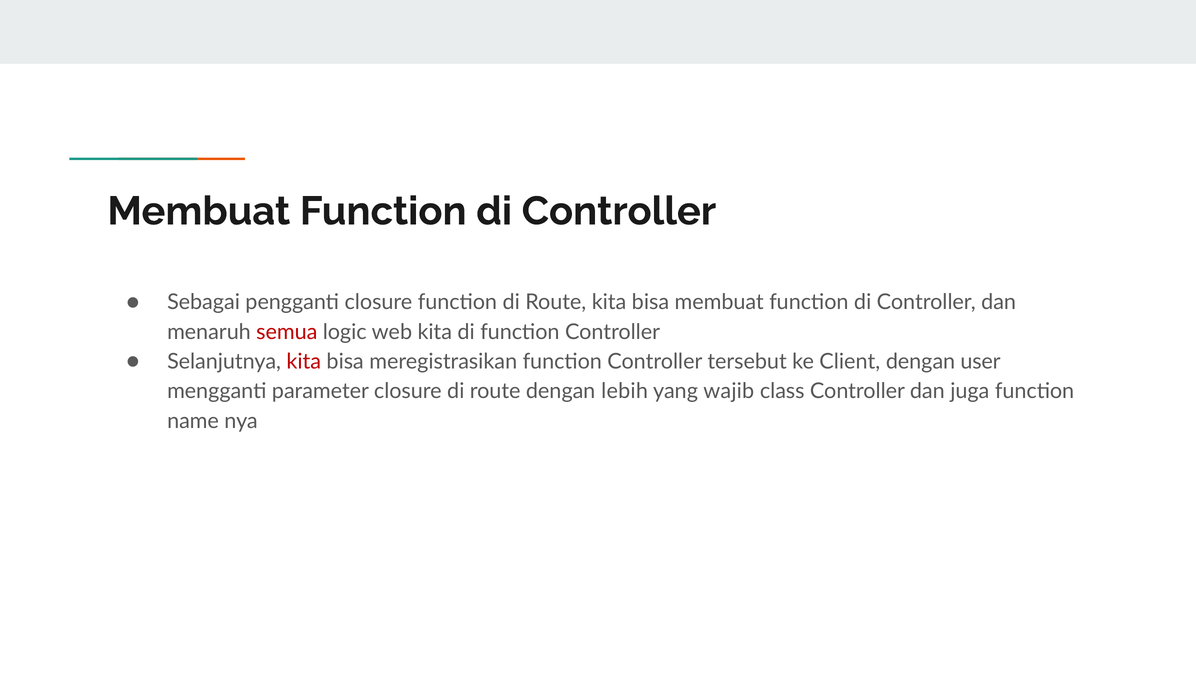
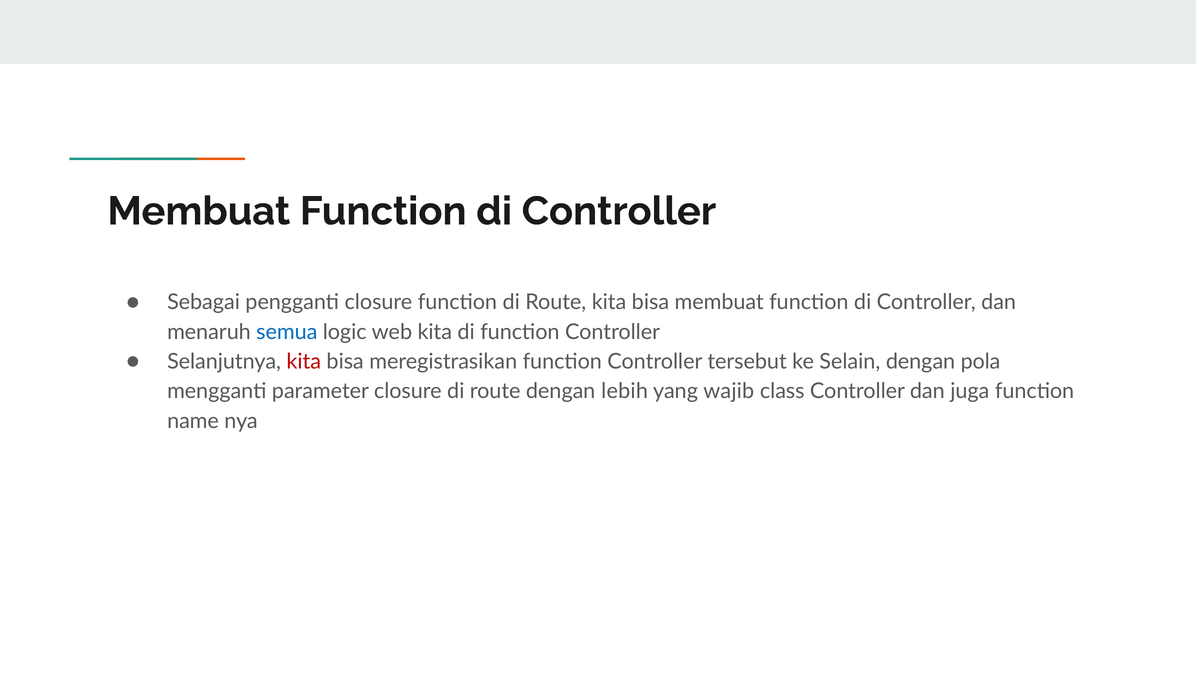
semua colour: red -> blue
Client: Client -> Selain
user: user -> pola
